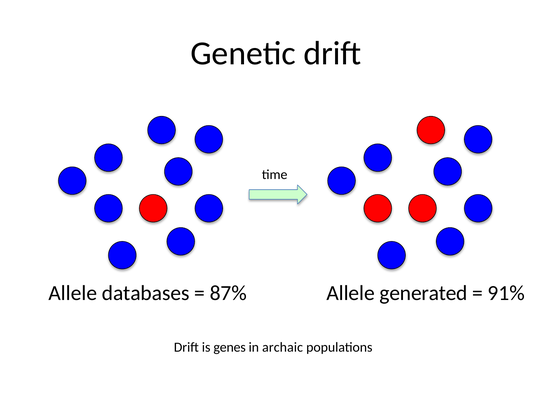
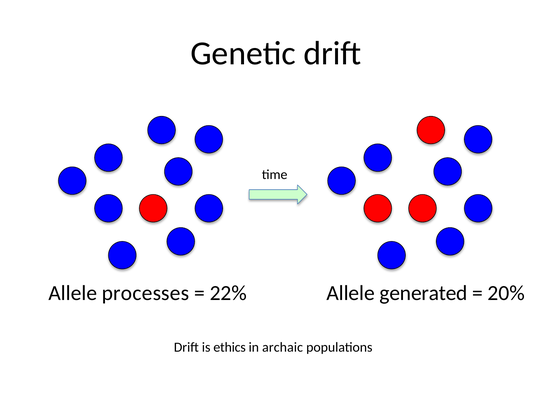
databases: databases -> processes
87%: 87% -> 22%
91%: 91% -> 20%
genes: genes -> ethics
